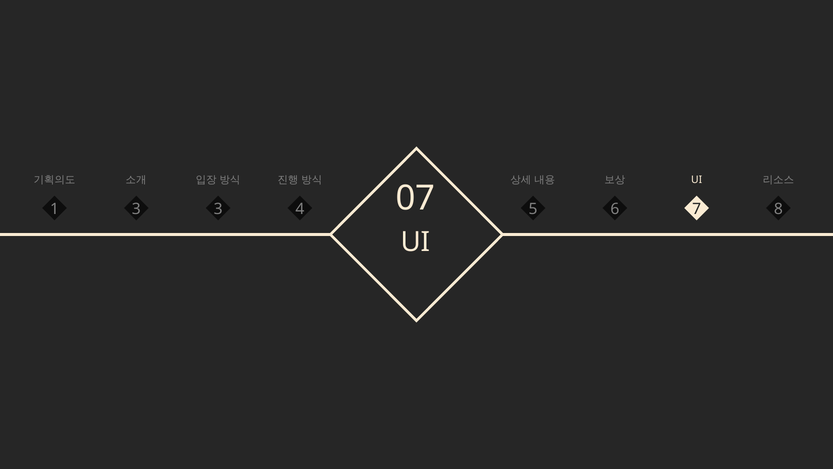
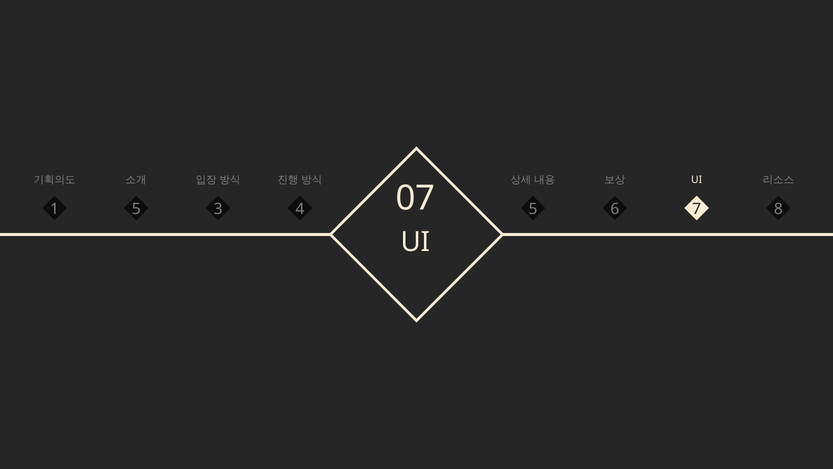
1 3: 3 -> 5
